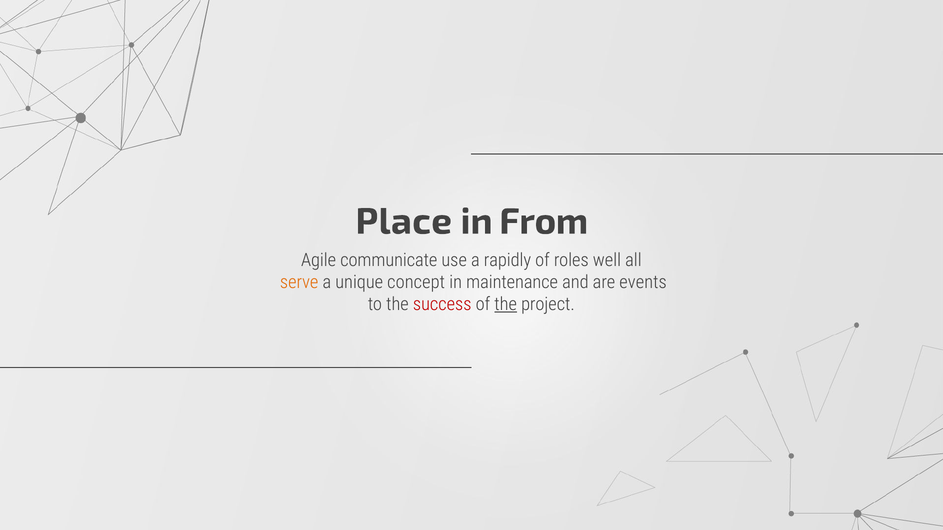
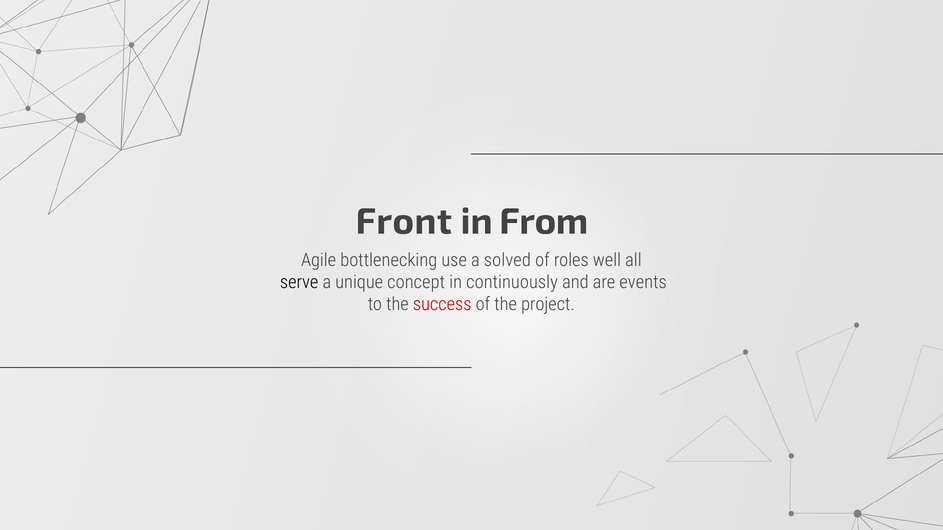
Place: Place -> Front
communicate: communicate -> bottlenecking
rapidly: rapidly -> solved
serve colour: orange -> black
maintenance: maintenance -> continuously
the at (506, 304) underline: present -> none
